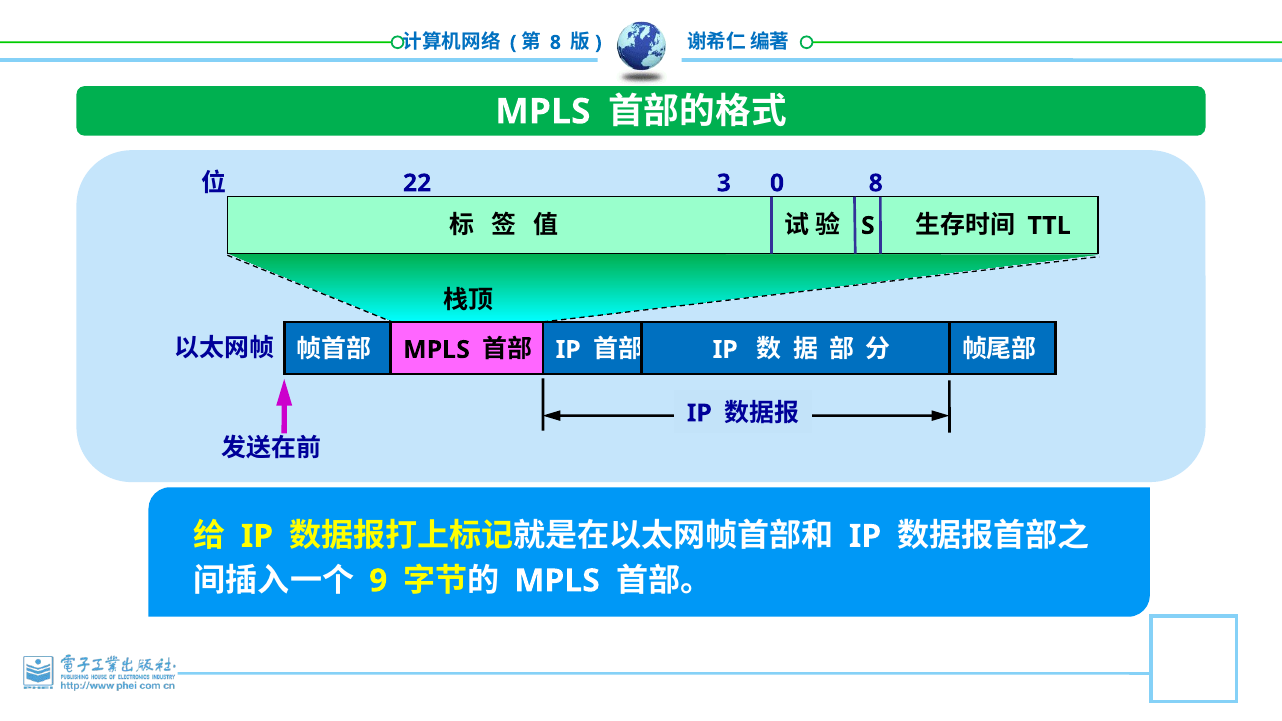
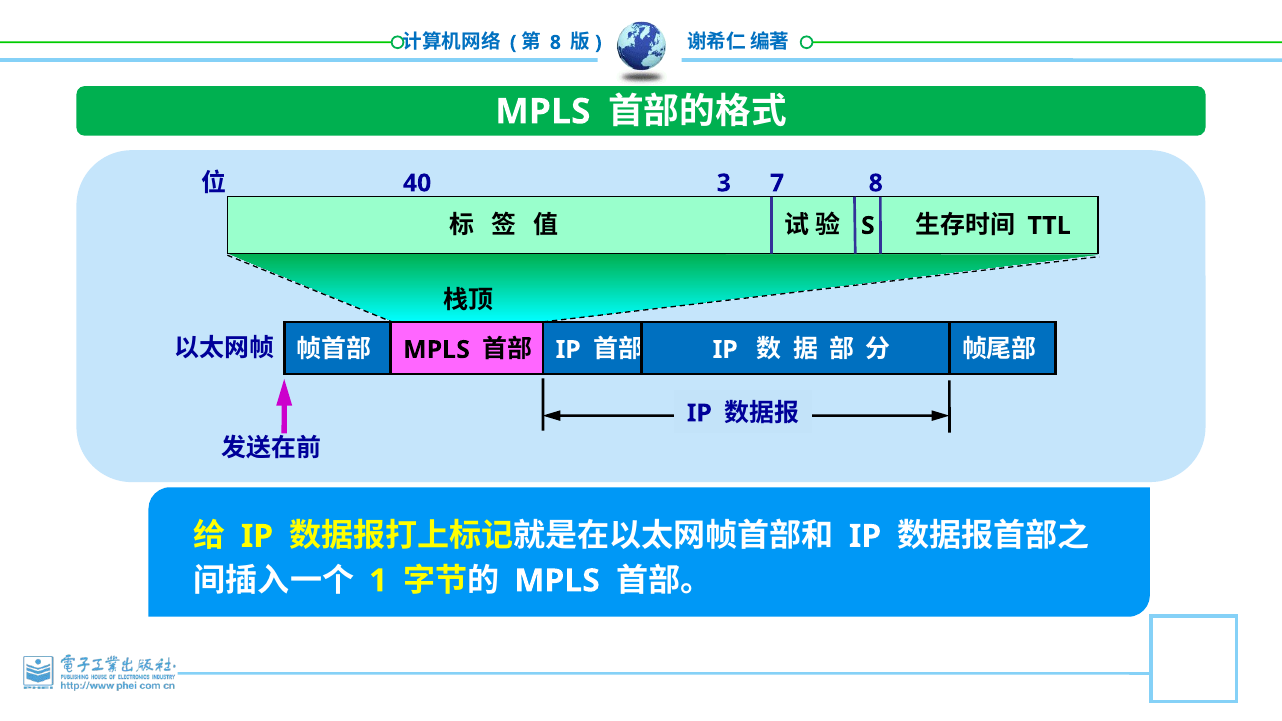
22: 22 -> 40
0: 0 -> 7
9: 9 -> 1
